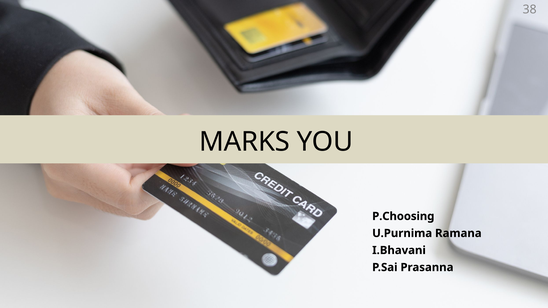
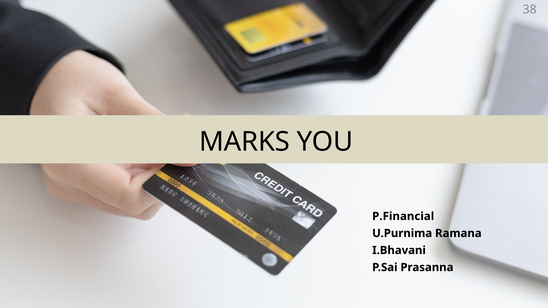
P.Choosing: P.Choosing -> P.Financial
